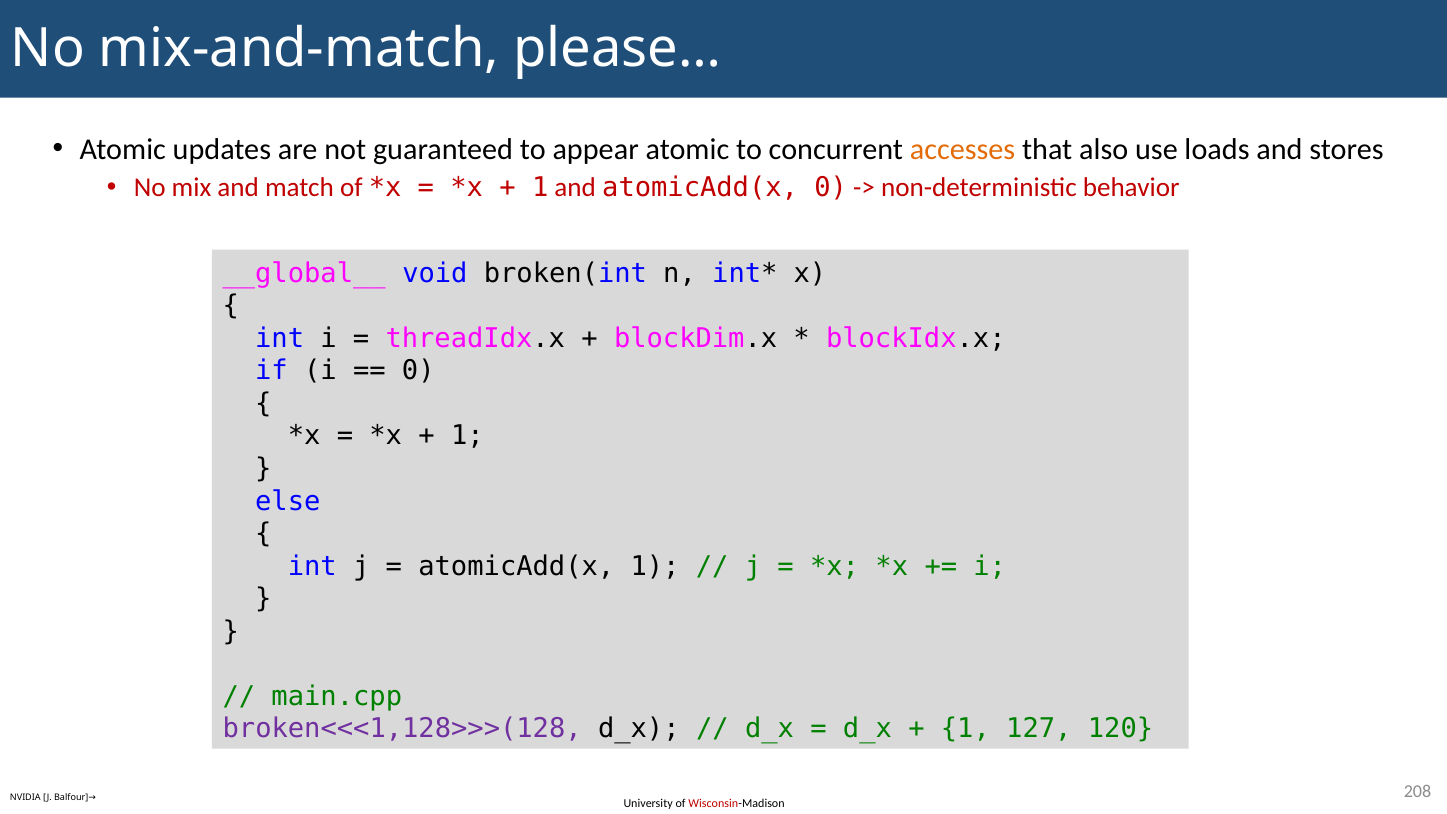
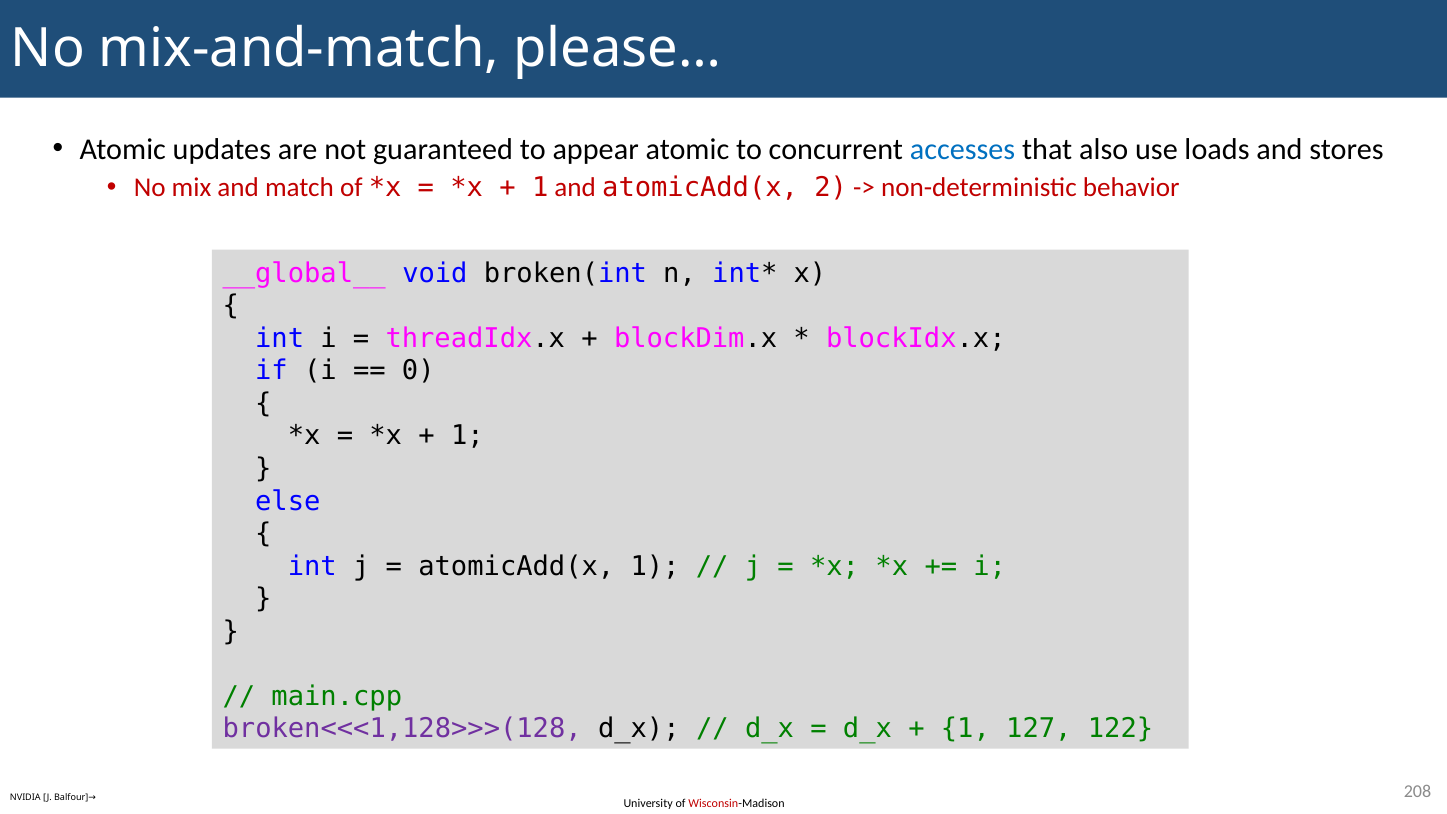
accesses colour: orange -> blue
atomicAdd(x 0: 0 -> 2
120: 120 -> 122
